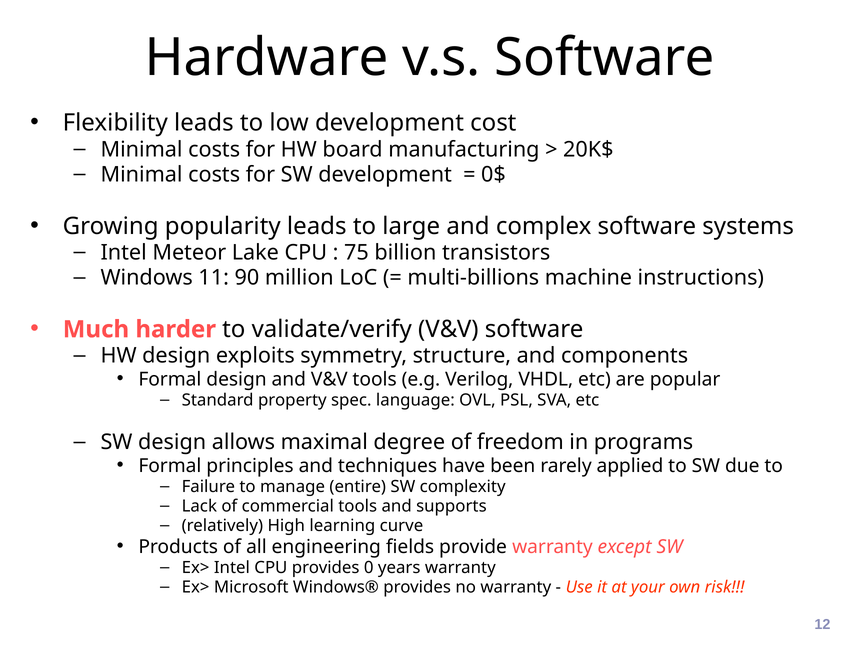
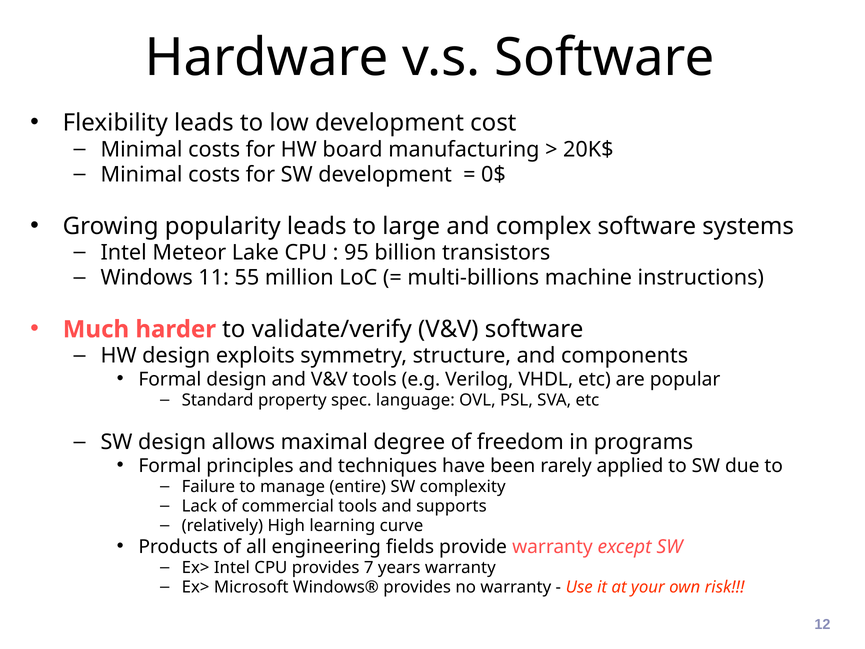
75: 75 -> 95
90: 90 -> 55
0: 0 -> 7
